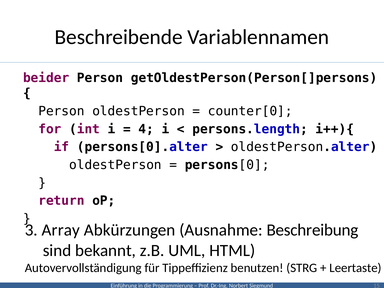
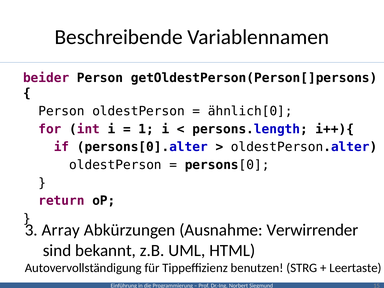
counter[0: counter[0 -> ähnlich[0
4: 4 -> 1
Beschreibung: Beschreibung -> Verwirrender
